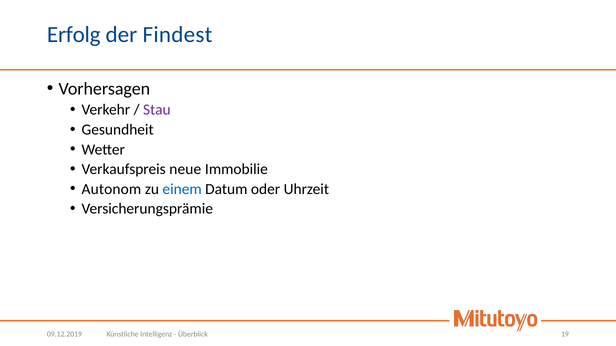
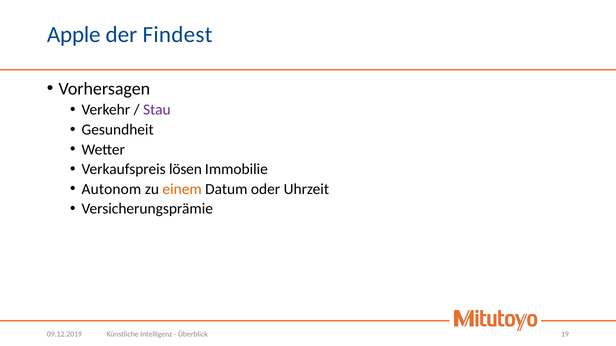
Erfolg: Erfolg -> Apple
neue: neue -> lösen
einem colour: blue -> orange
